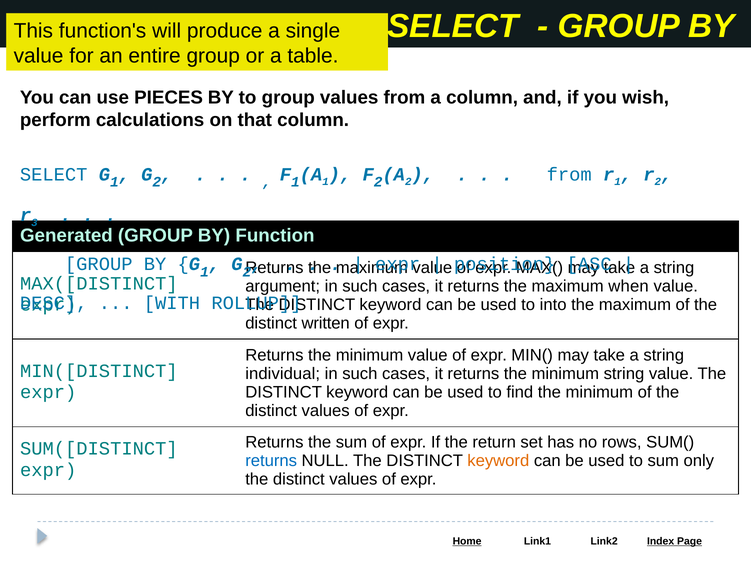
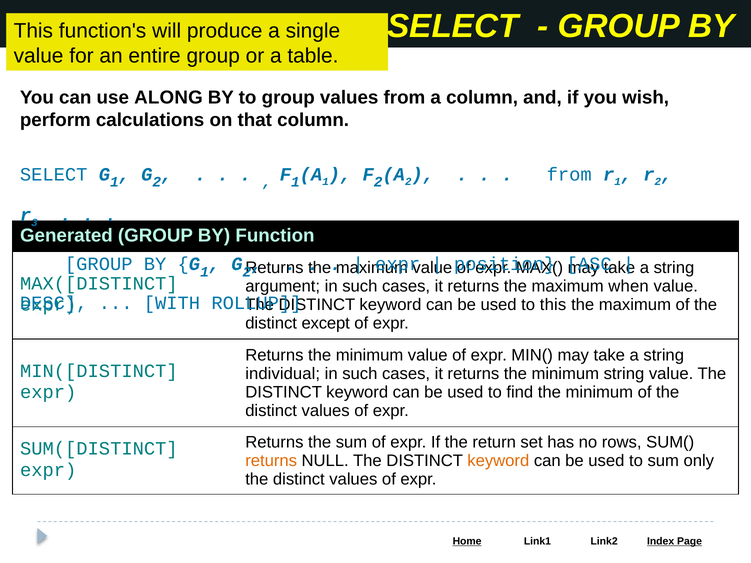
PIECES: PIECES -> ALONG
to into: into -> this
written: written -> except
returns at (271, 461) colour: blue -> orange
